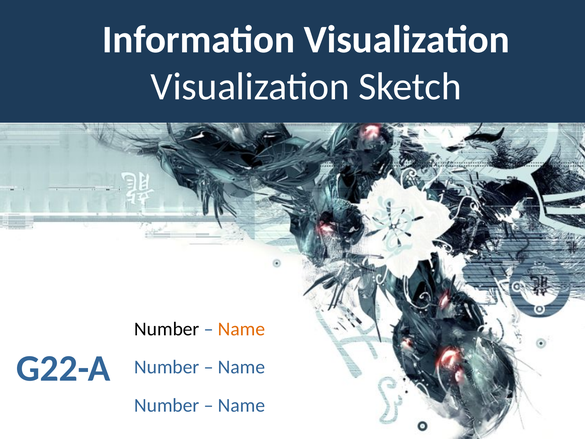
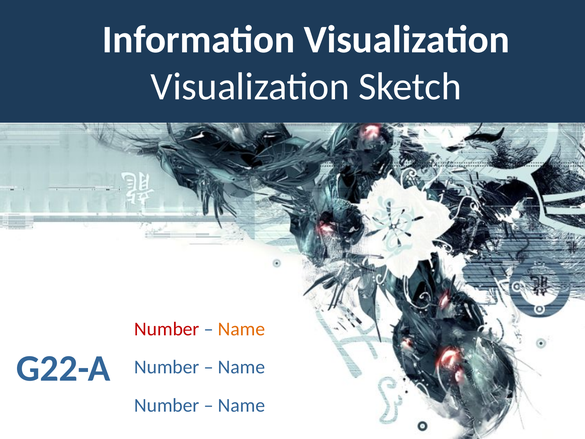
Number at (167, 329) colour: black -> red
